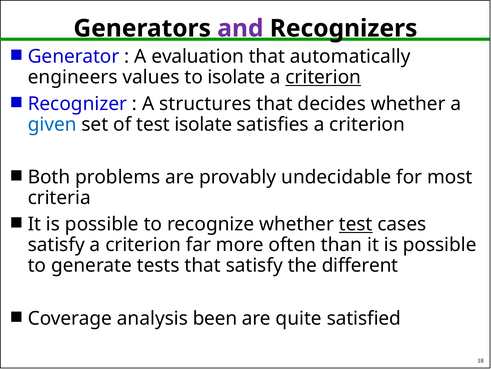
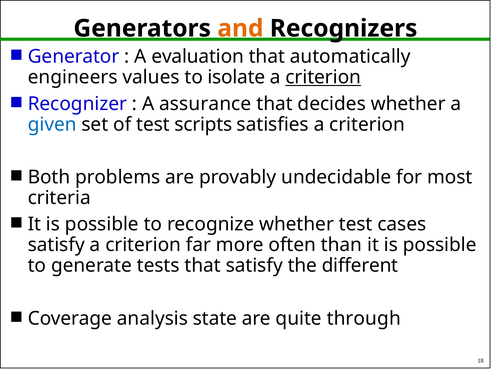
and colour: purple -> orange
structures: structures -> assurance
test isolate: isolate -> scripts
test at (356, 224) underline: present -> none
been: been -> state
satisfied: satisfied -> through
